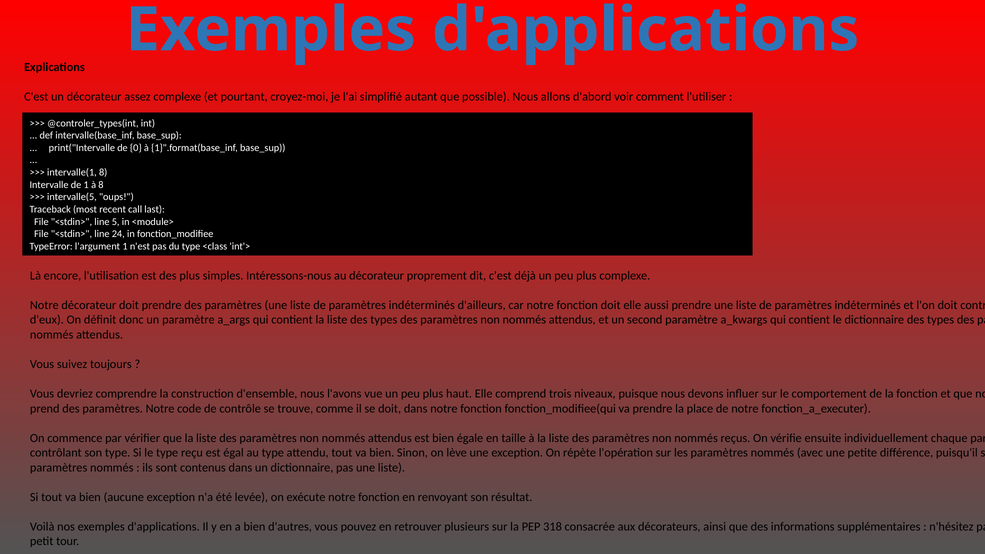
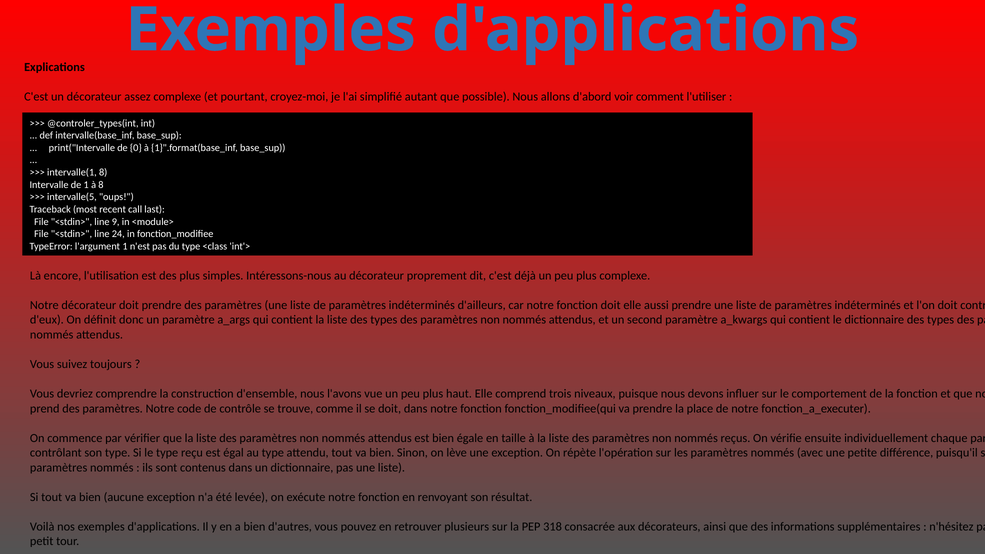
5: 5 -> 9
